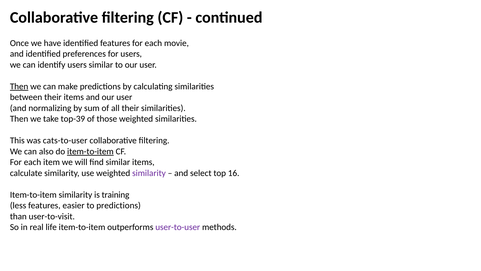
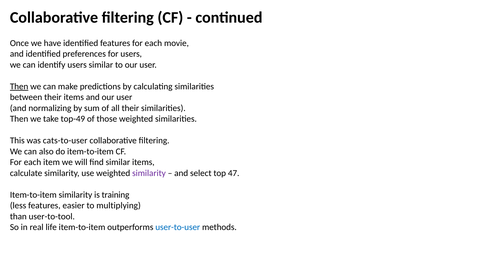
top-39: top-39 -> top-49
item-to-item at (90, 151) underline: present -> none
16: 16 -> 47
to predictions: predictions -> multiplying
user-to-visit: user-to-visit -> user-to-tool
user-to-user colour: purple -> blue
